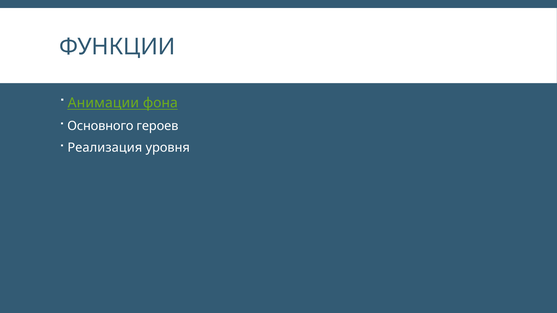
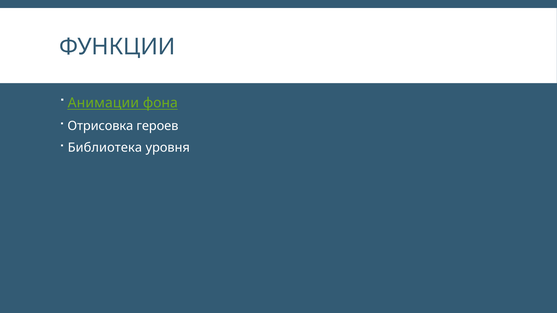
Основного: Основного -> Отрисовка
Реализация: Реализация -> Библиотека
